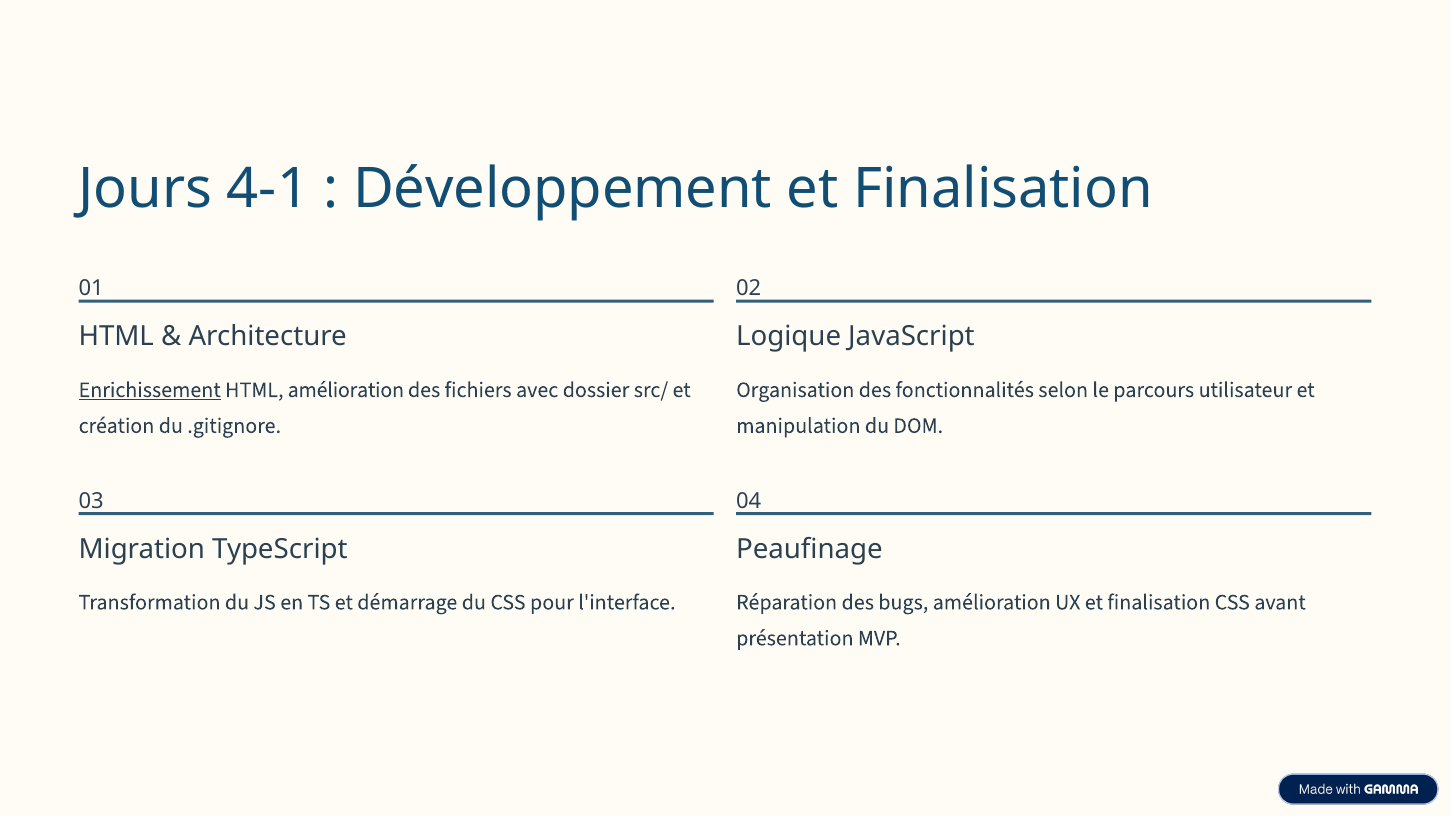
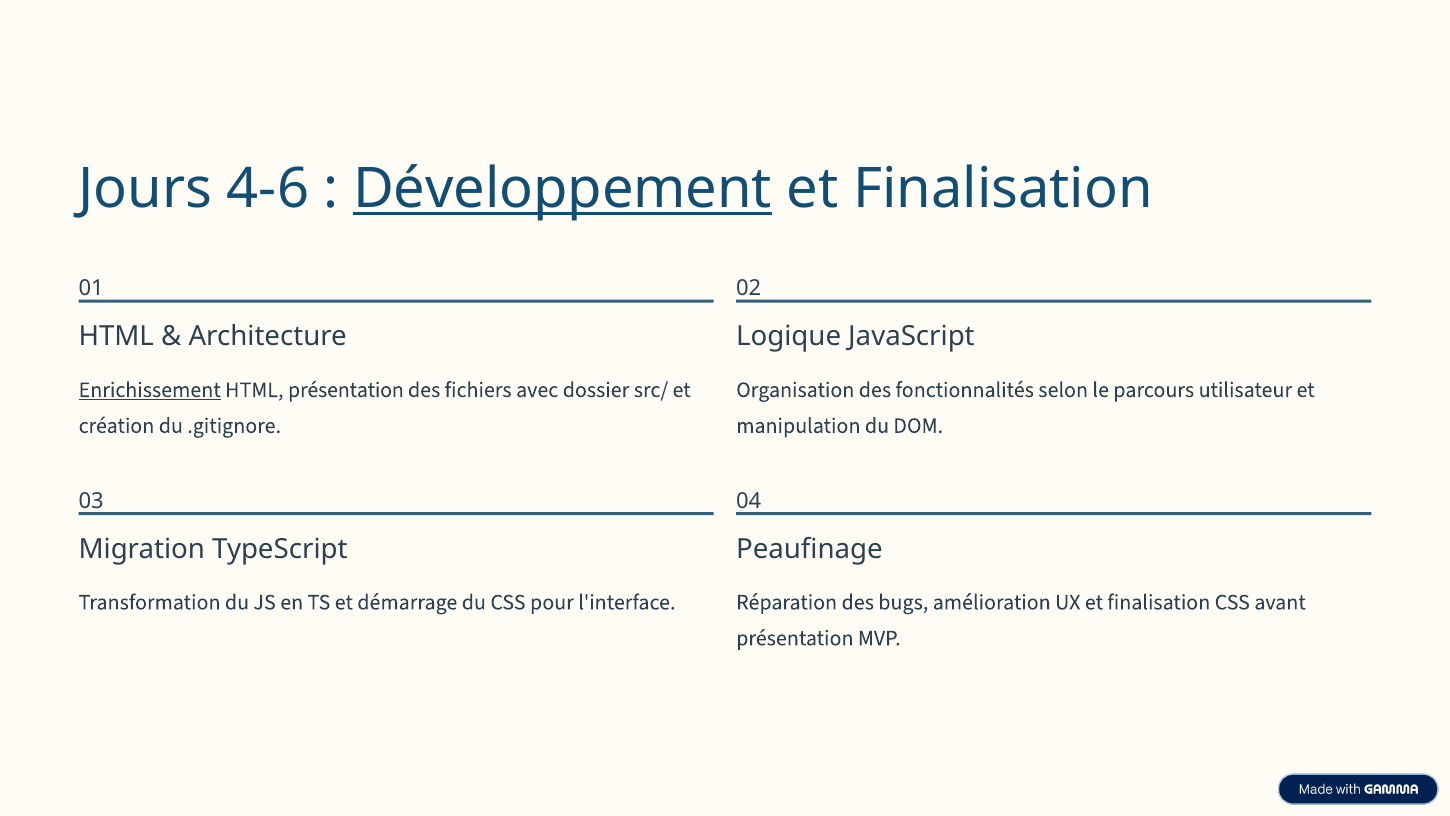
4-1: 4-1 -> 4-6
Développement underline: none -> present
HTML amélioration: amélioration -> présentation
